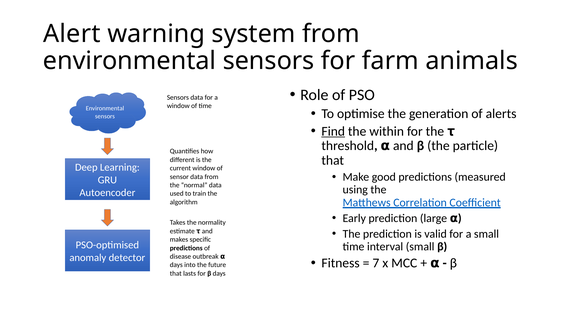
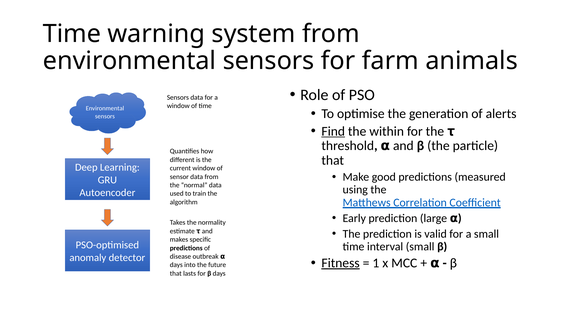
Alert at (72, 34): Alert -> Time
Fitness underline: none -> present
7: 7 -> 1
